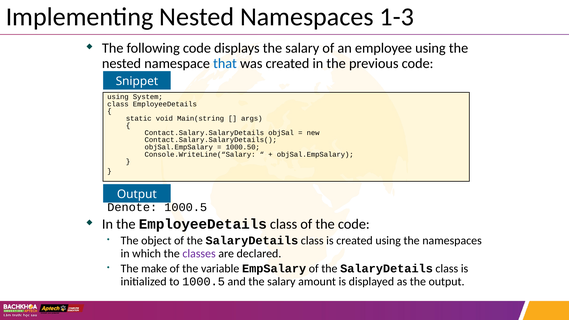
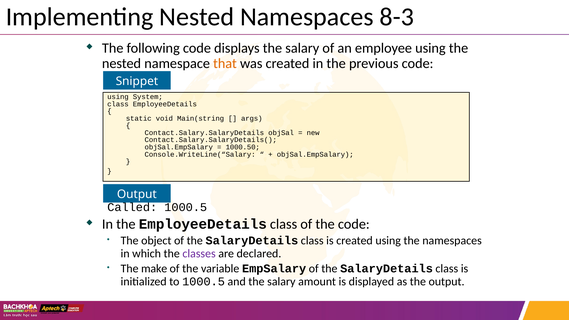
1-3: 1-3 -> 8-3
that colour: blue -> orange
Denote: Denote -> Called
